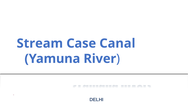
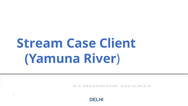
Canal: Canal -> Client
